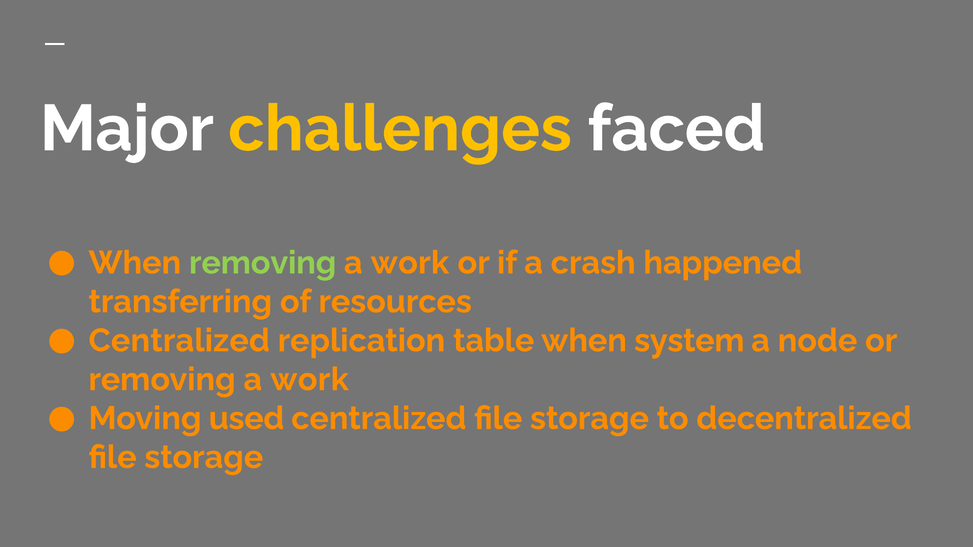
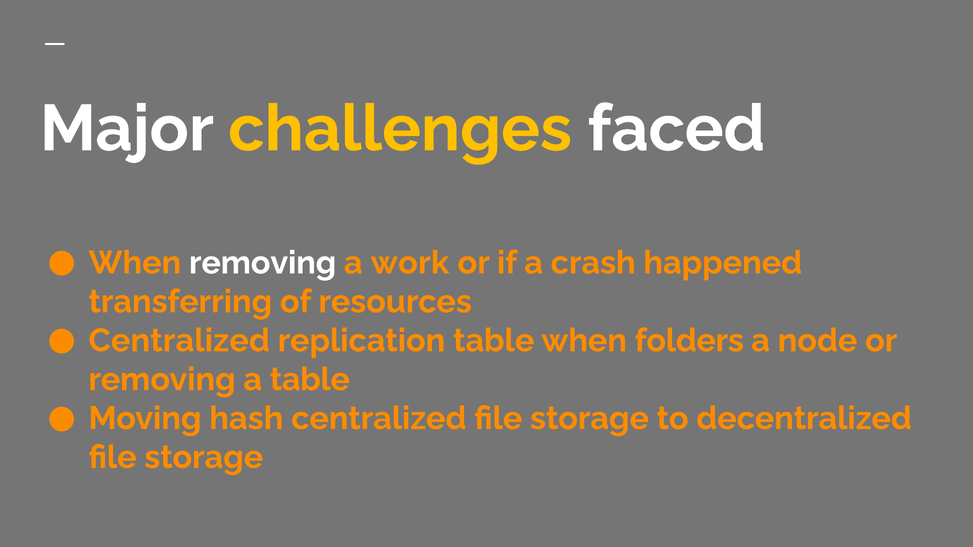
removing at (263, 263) colour: light green -> white
system: system -> folders
work at (310, 380): work -> table
used: used -> hash
